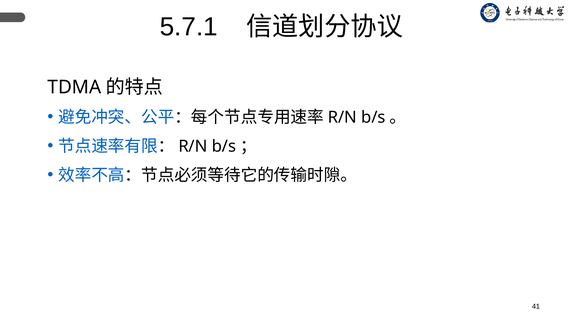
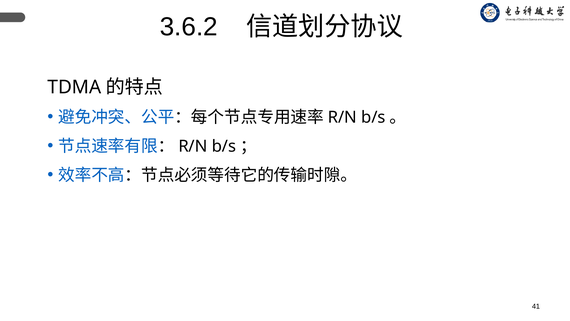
5.7.1: 5.7.1 -> 3.6.2
